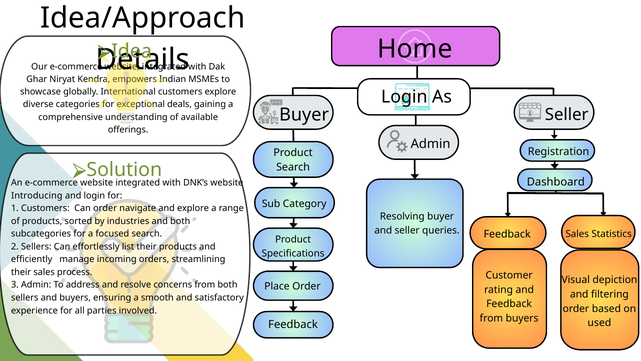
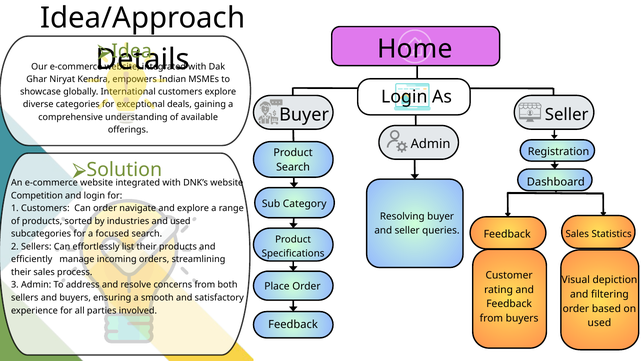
Introducing: Introducing -> Competition
and both: both -> used
